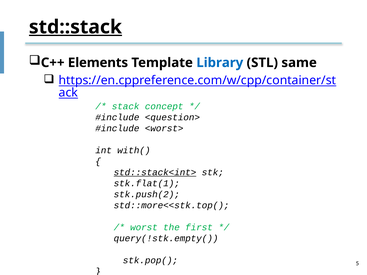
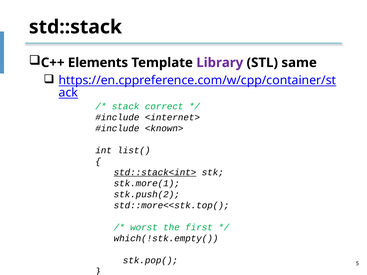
std::stack underline: present -> none
Library colour: blue -> purple
concept: concept -> correct
<question>: <question> -> <internet>
<worst>: <worst> -> <known>
with(: with( -> list(
stk.flat(1: stk.flat(1 -> stk.more(1
query(!stk.empty(: query(!stk.empty( -> which(!stk.empty(
